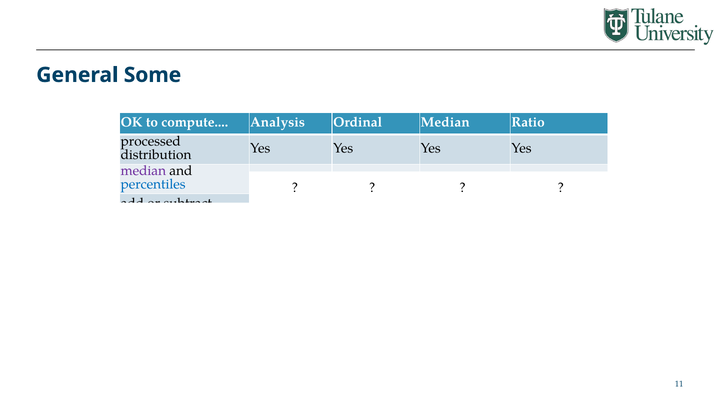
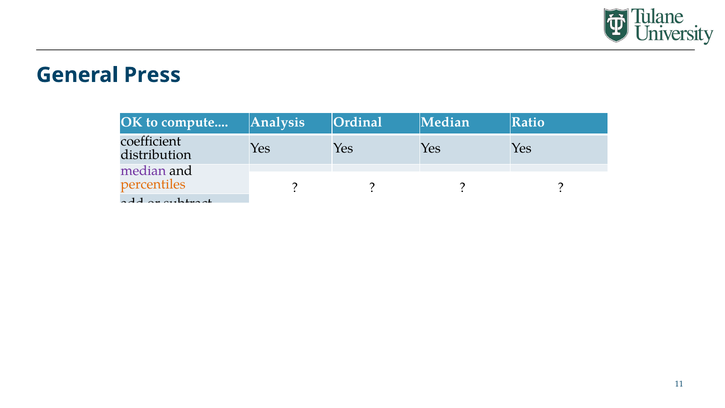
Some: Some -> Press
processed at (151, 141): processed -> coefficient
percentiles colour: blue -> orange
